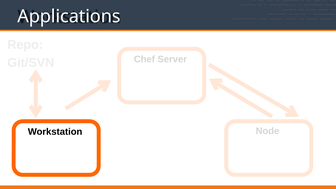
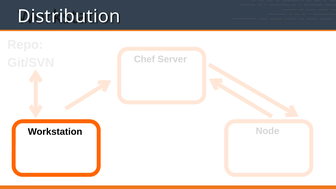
Applications: Applications -> Distribution
